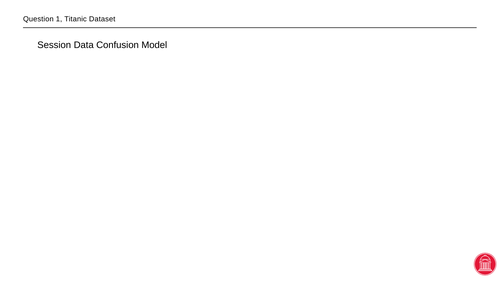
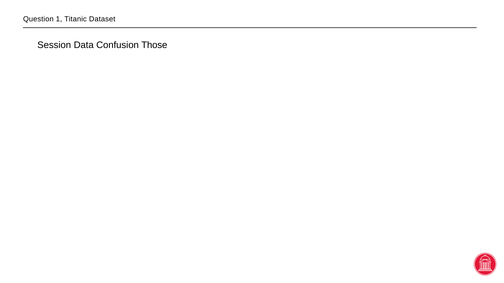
Model: Model -> Those
